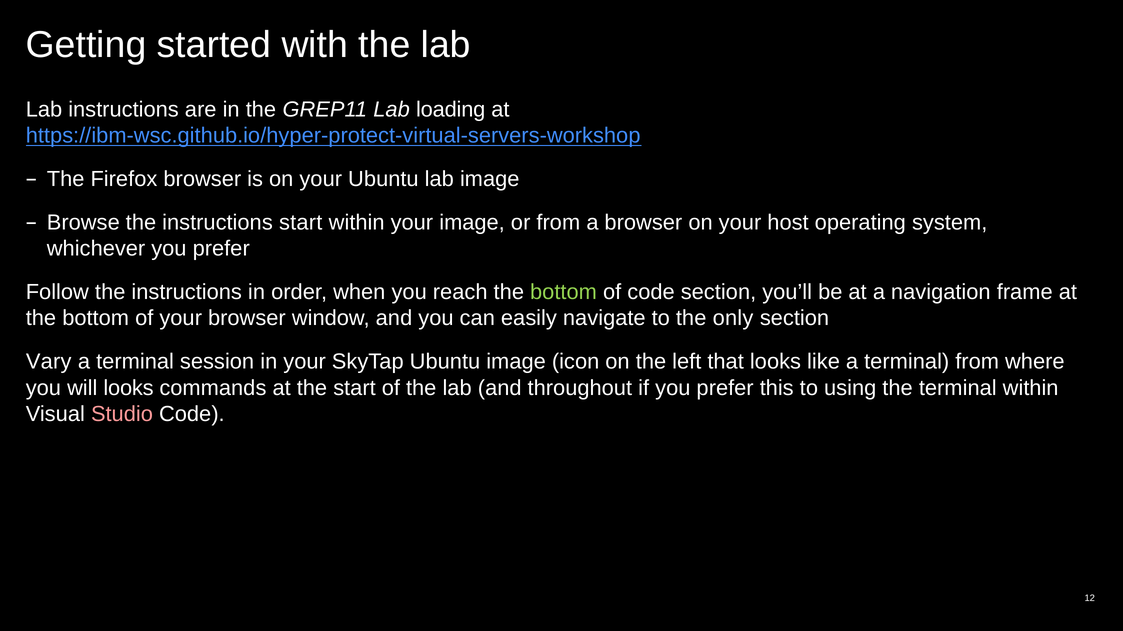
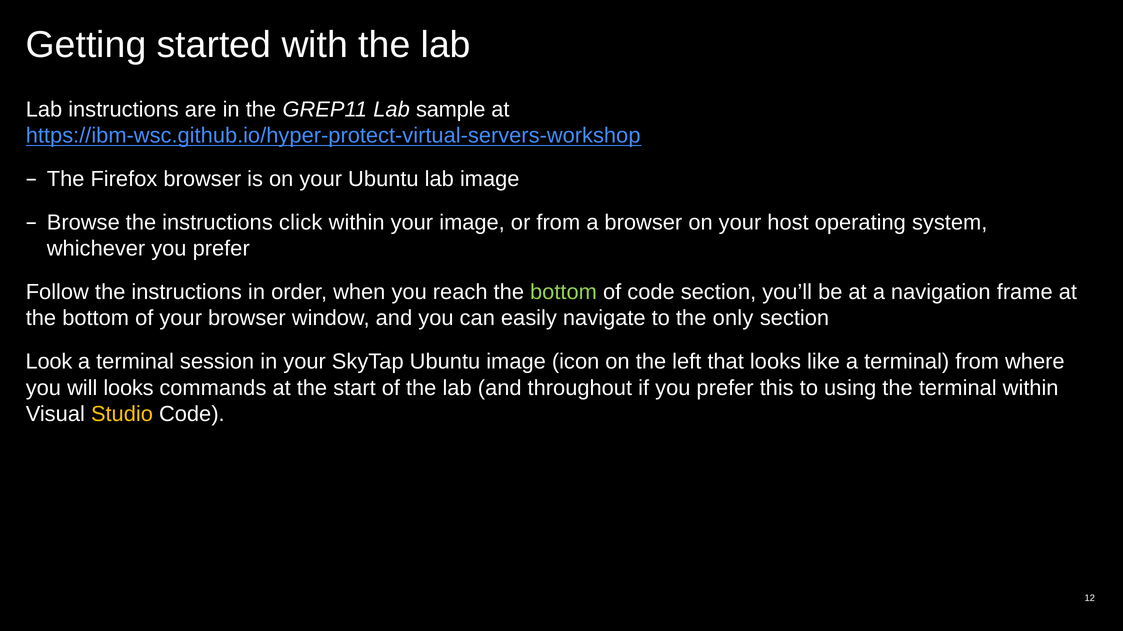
loading: loading -> sample
instructions start: start -> click
Vary: Vary -> Look
Studio colour: pink -> yellow
